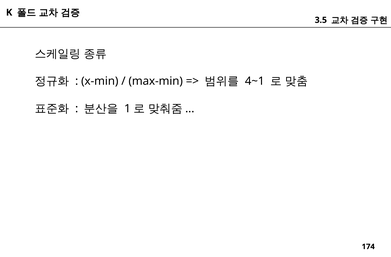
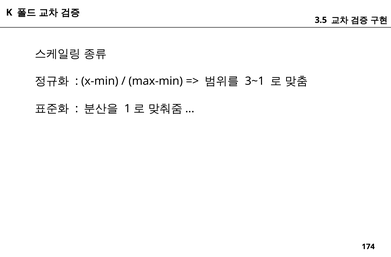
4~1: 4~1 -> 3~1
